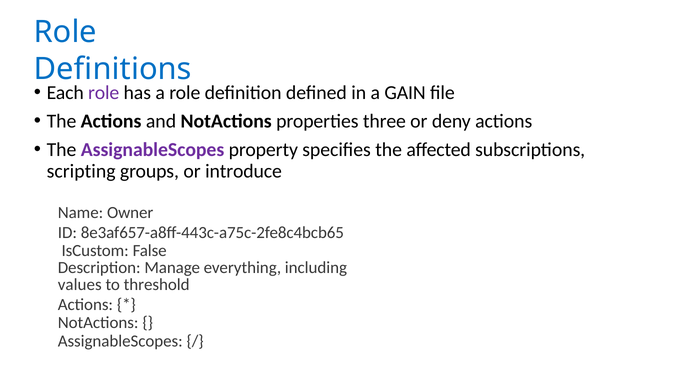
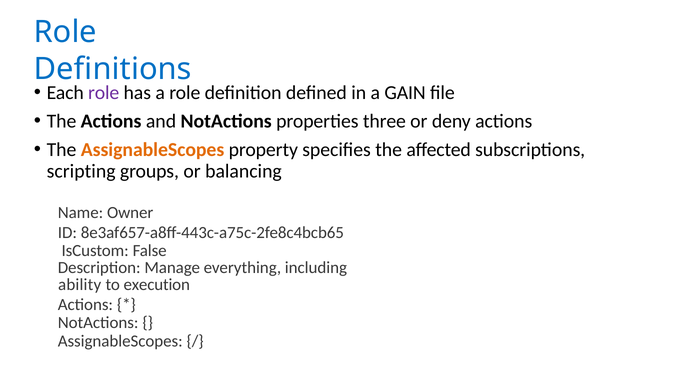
AssignableScopes at (153, 150) colour: purple -> orange
introduce: introduce -> balancing
values: values -> ability
threshold: threshold -> execution
